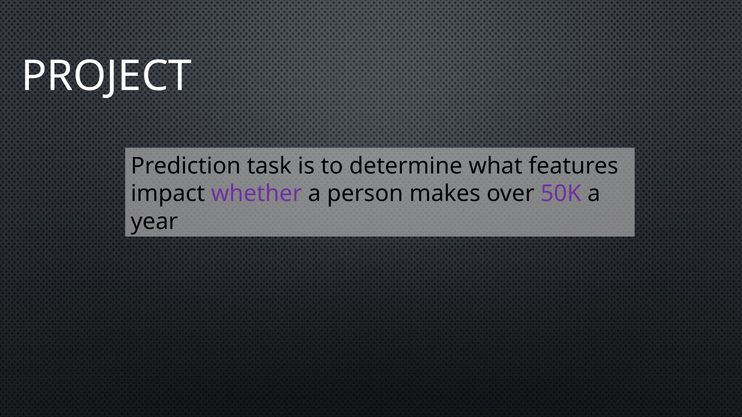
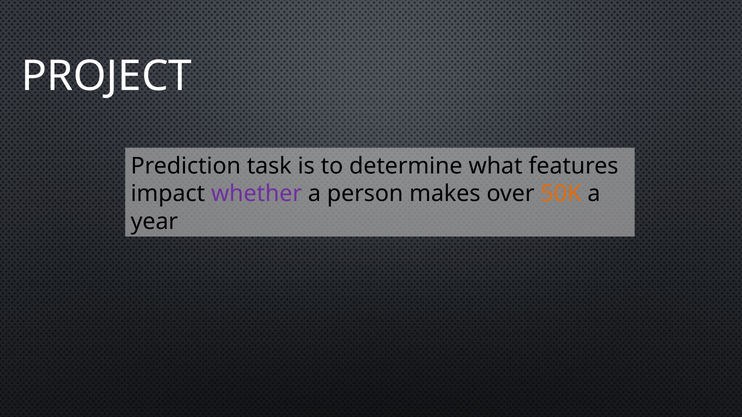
50K colour: purple -> orange
